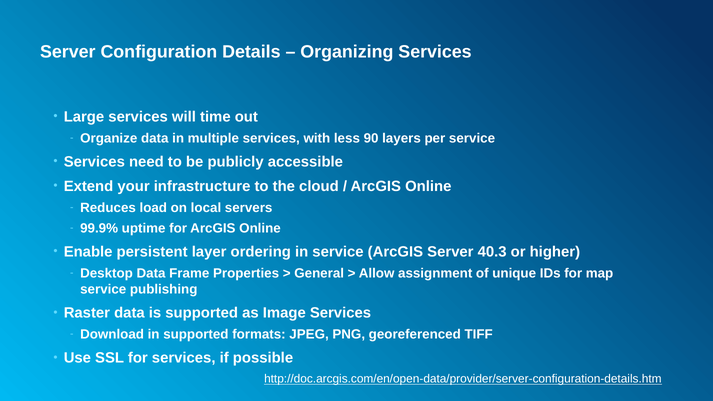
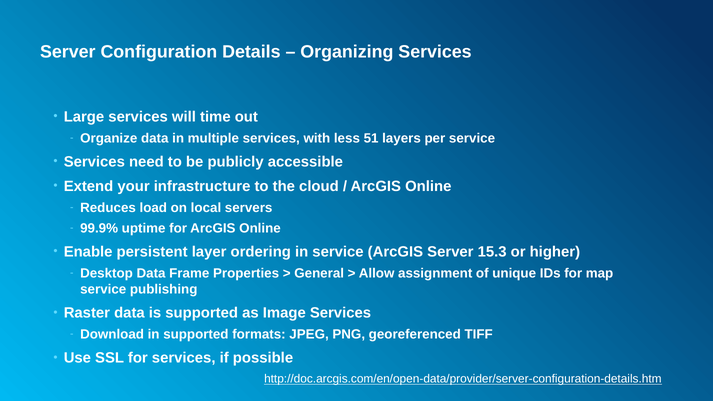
90: 90 -> 51
40.3: 40.3 -> 15.3
